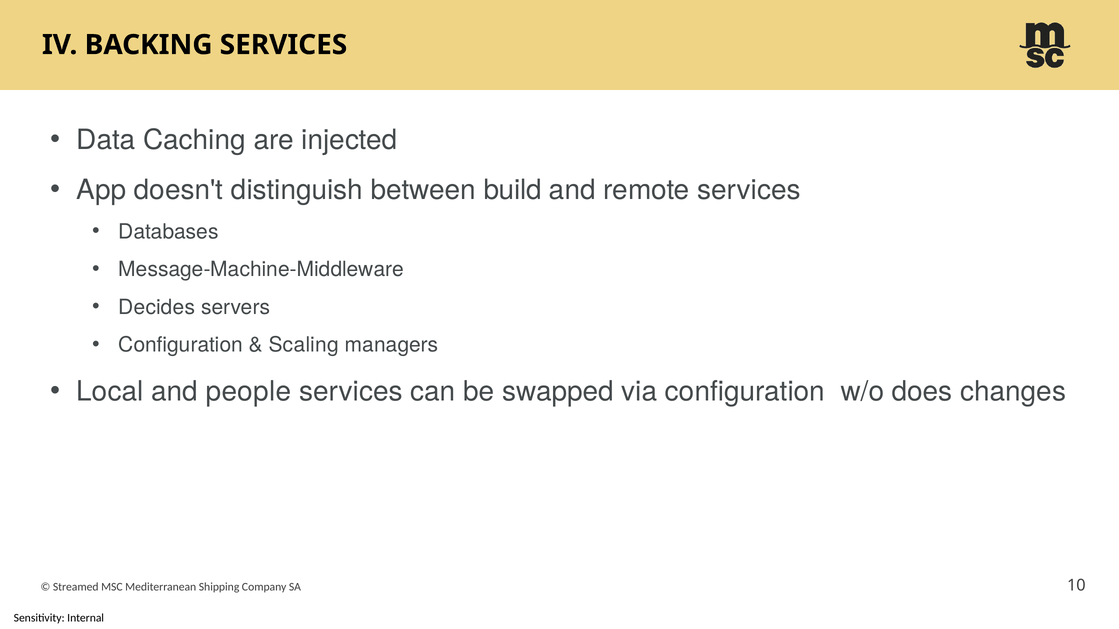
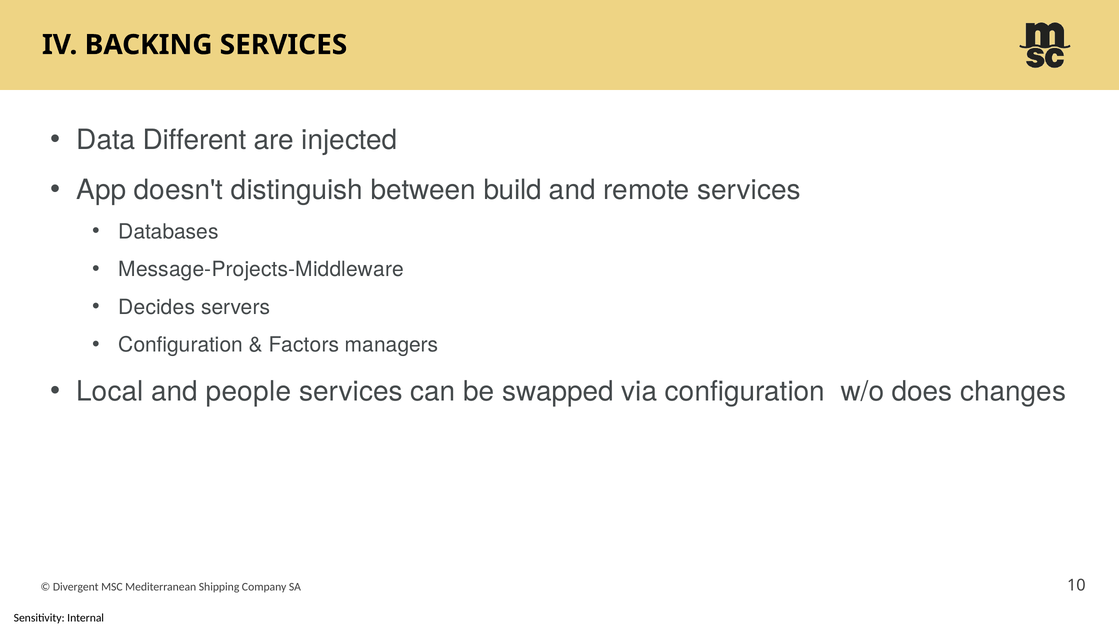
Caching: Caching -> Different
Message-Machine-Middleware: Message-Machine-Middleware -> Message-Projects-Middleware
Scaling: Scaling -> Factors
Streamed: Streamed -> Divergent
